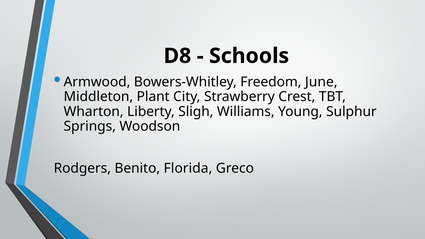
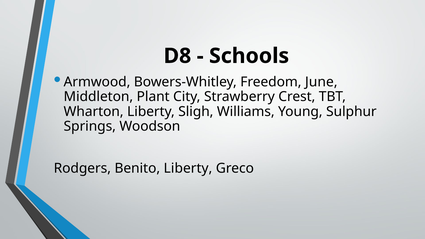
Benito Florida: Florida -> Liberty
